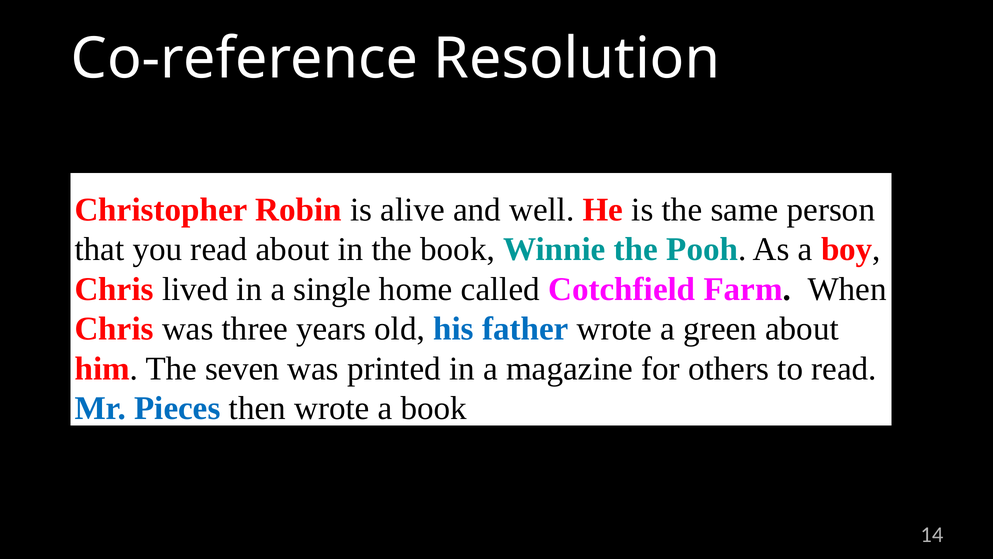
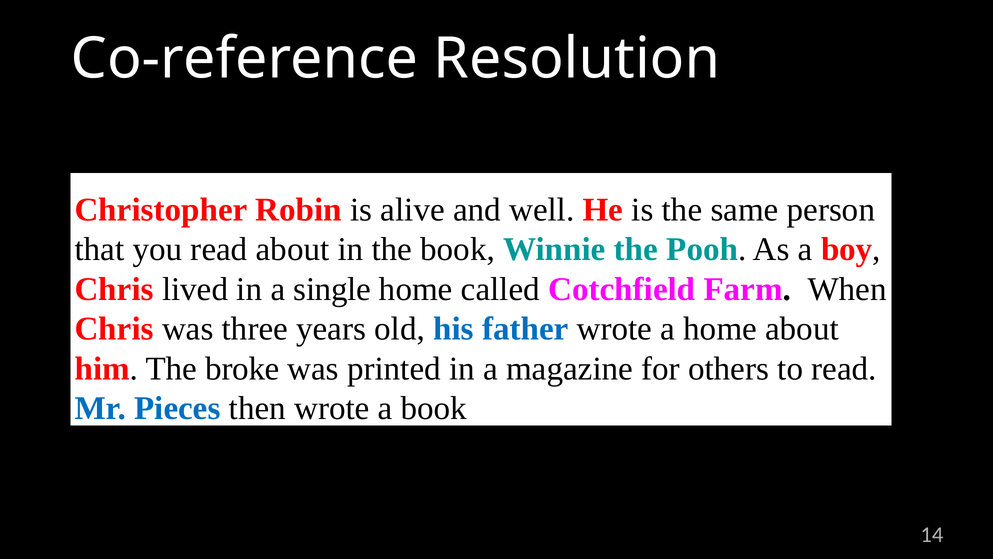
a green: green -> home
seven: seven -> broke
